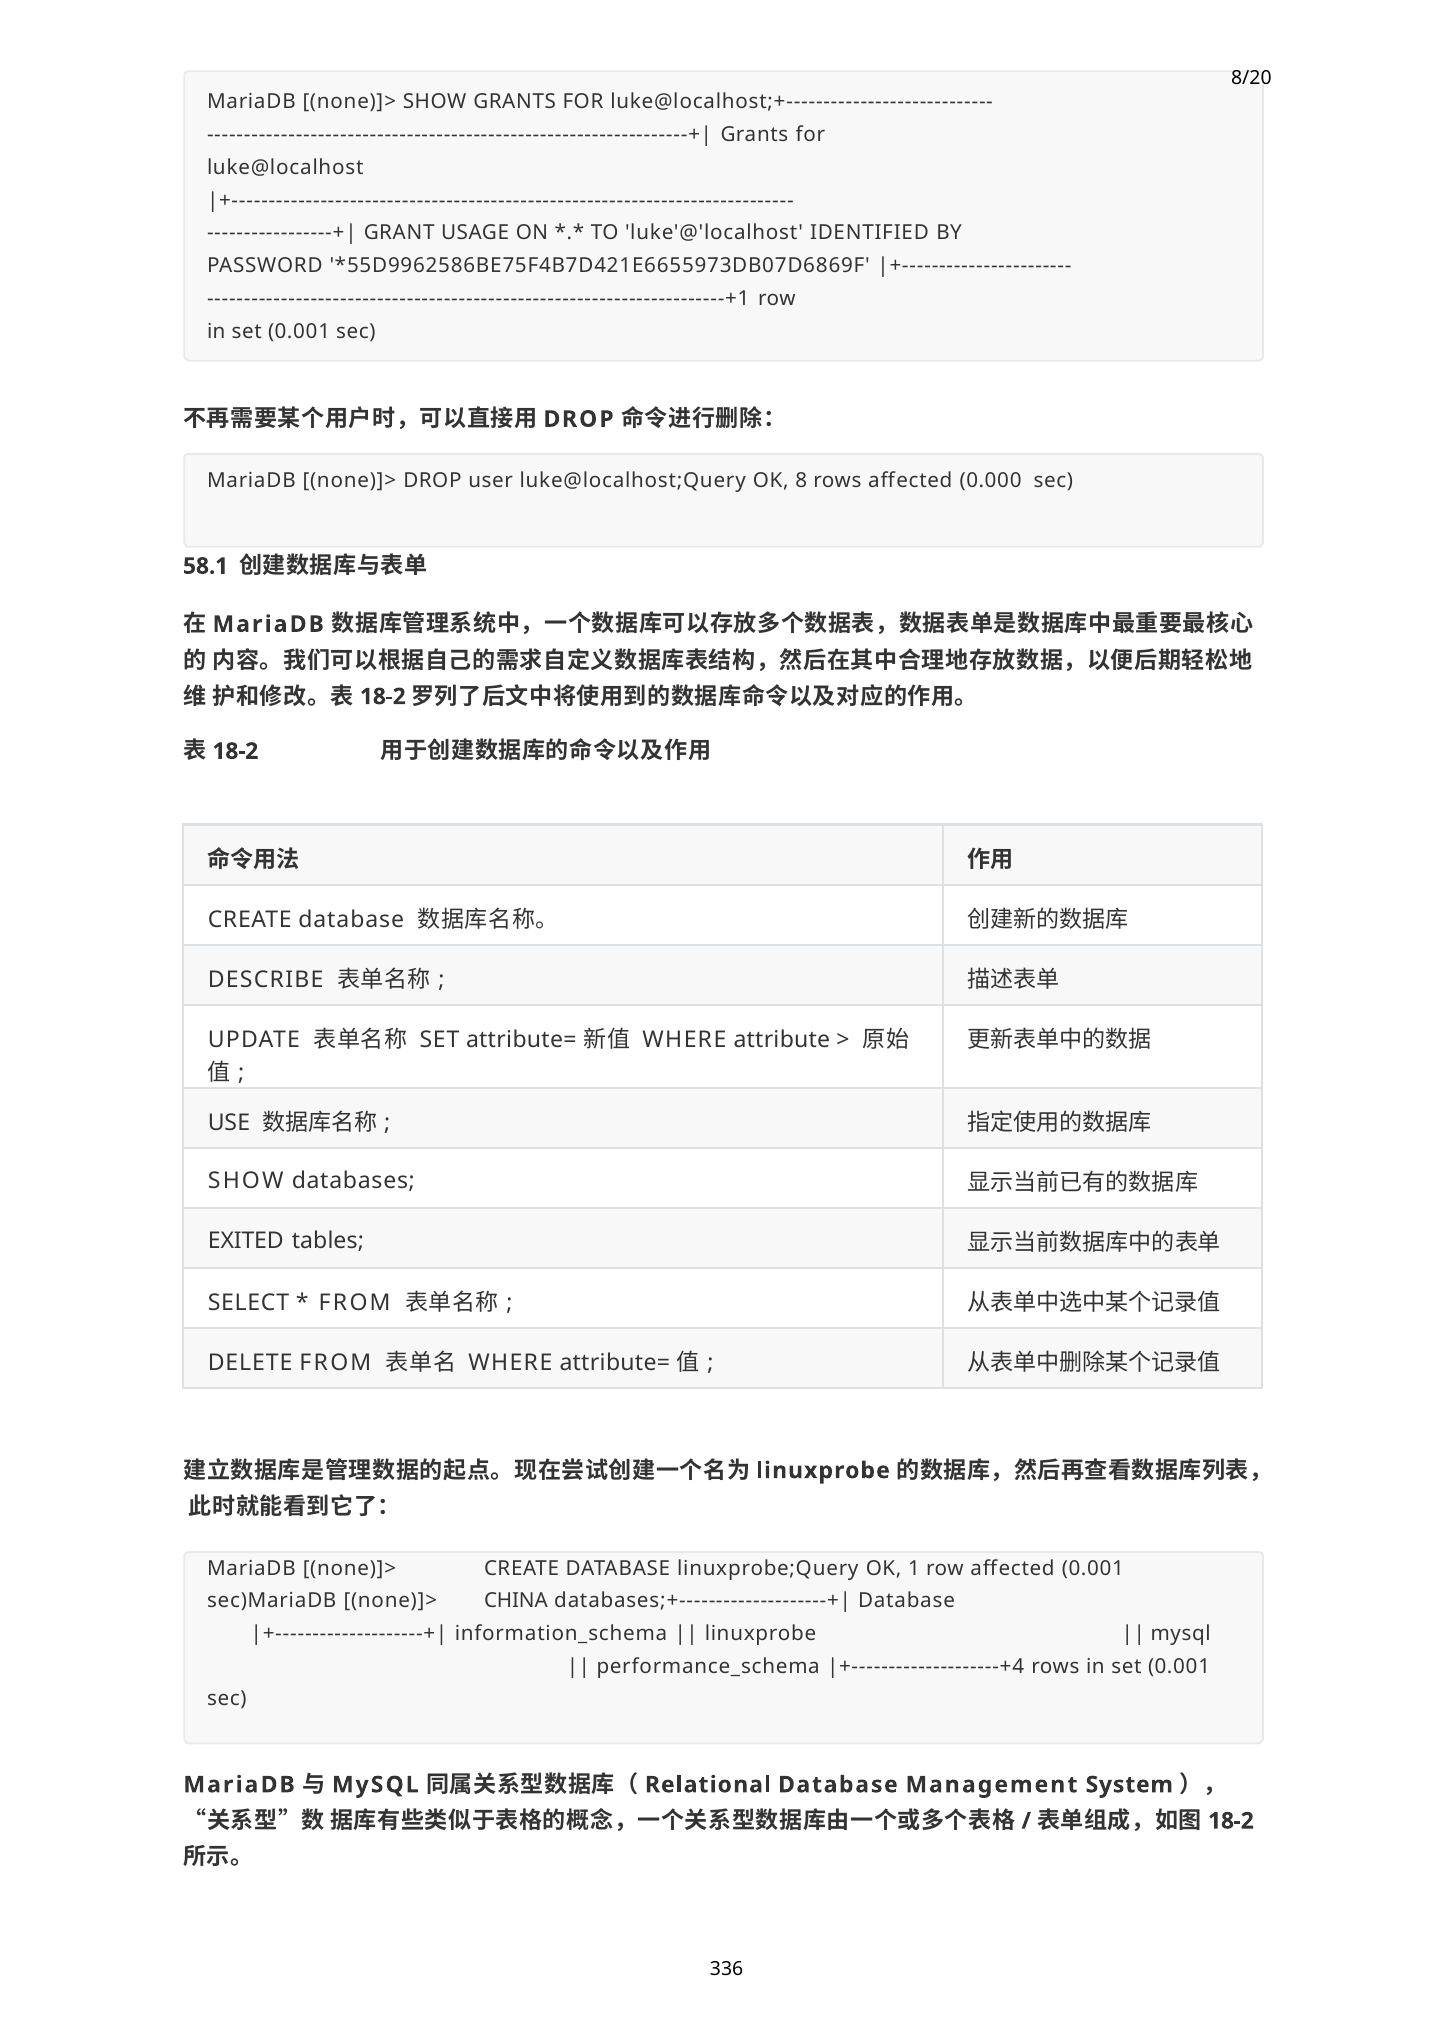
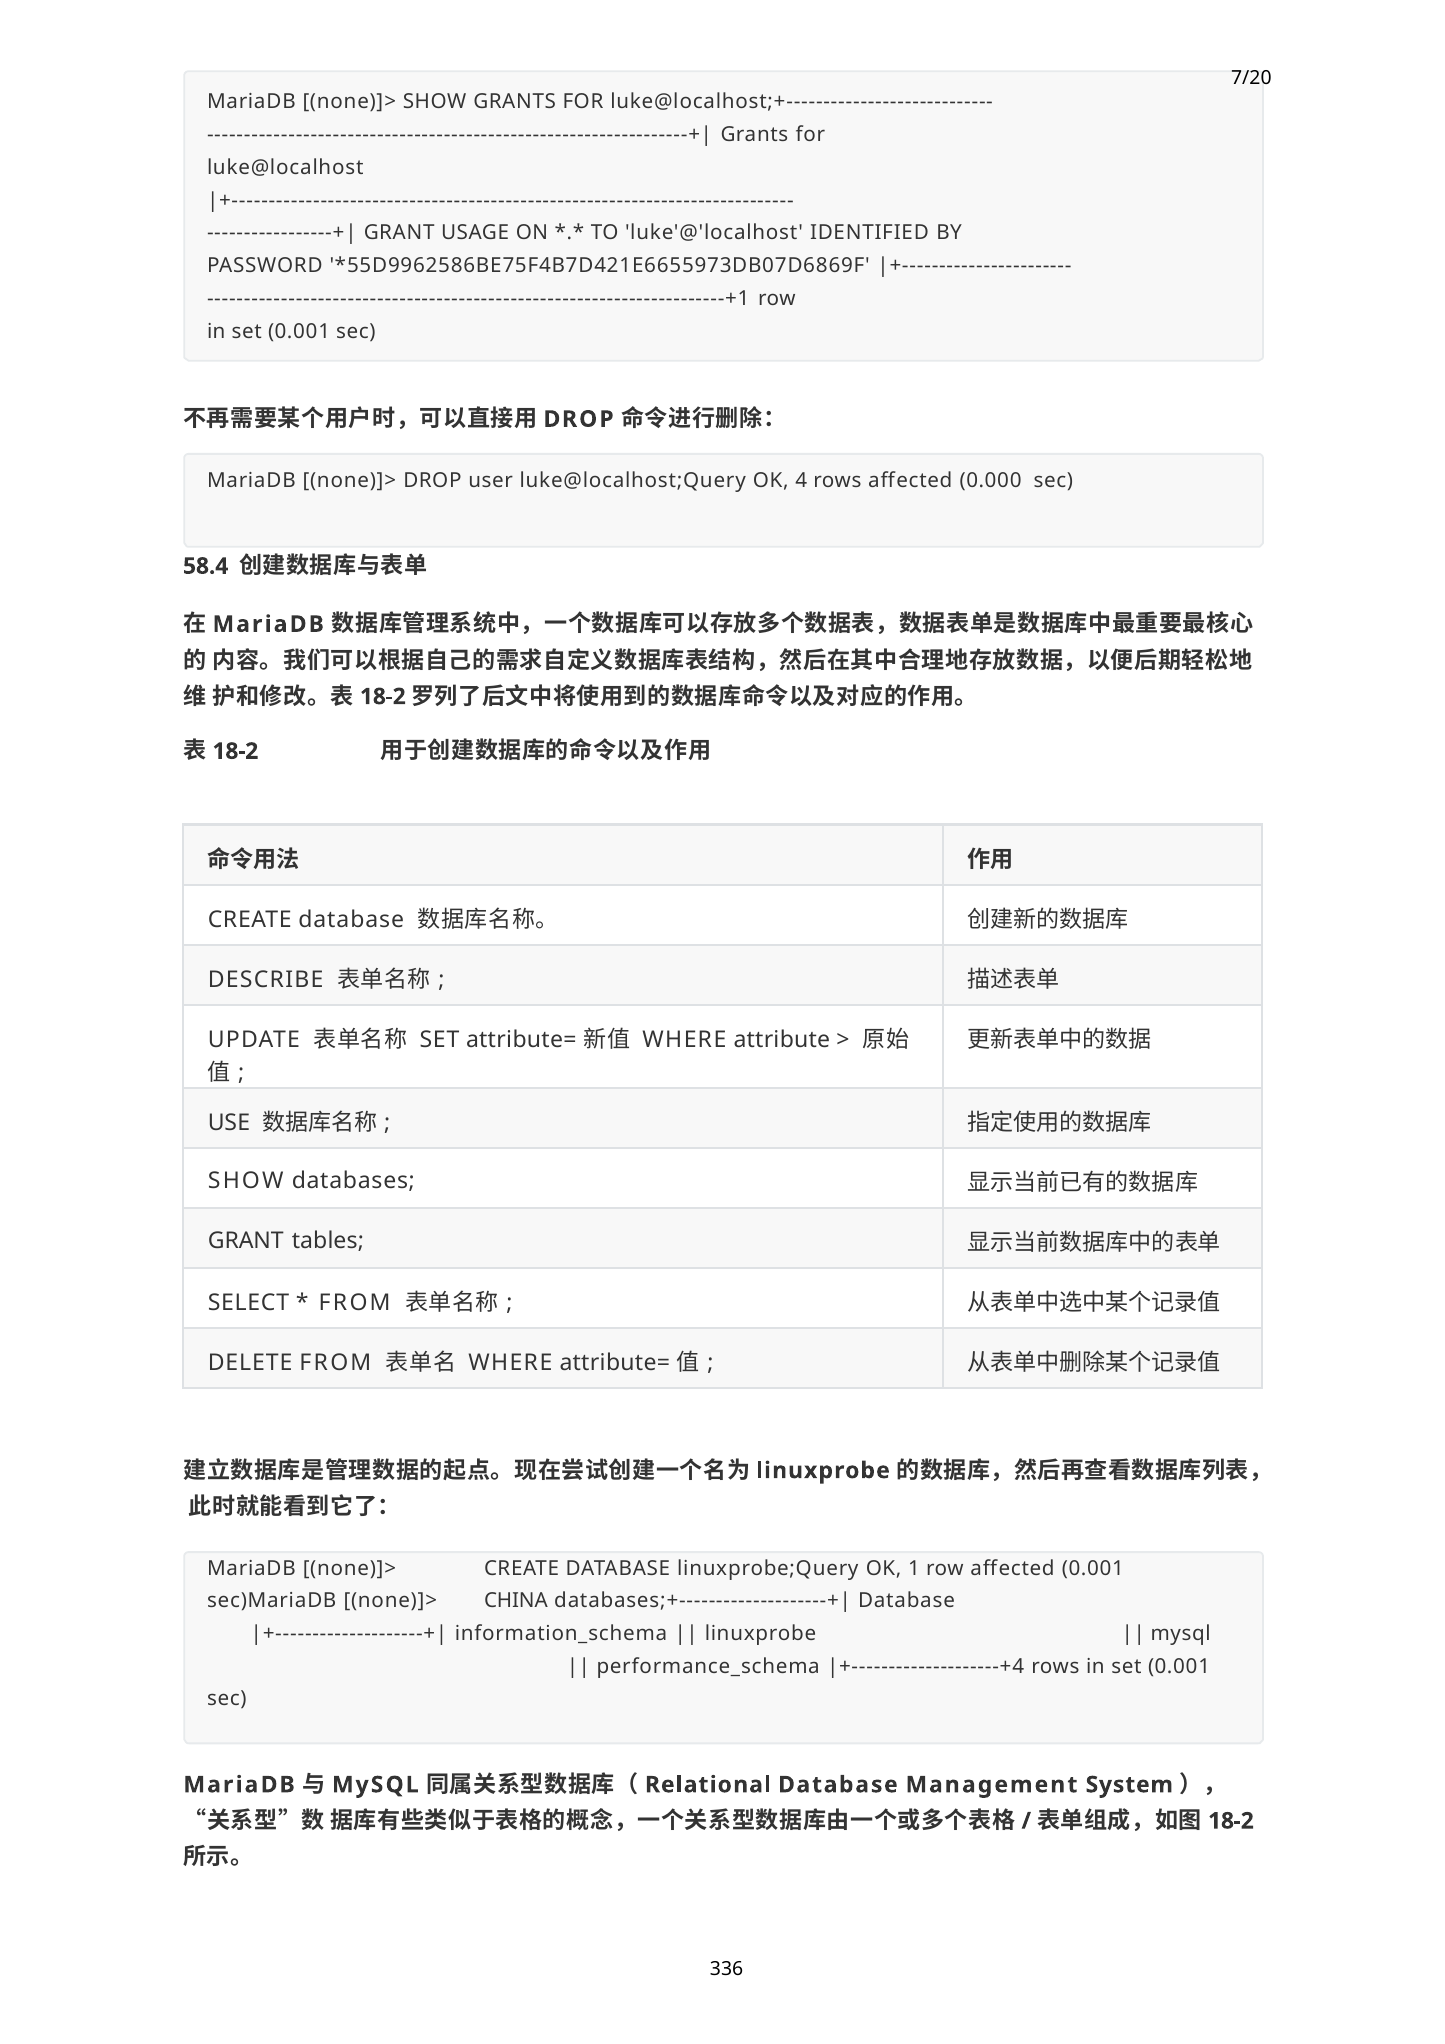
8/20: 8/20 -> 7/20
8: 8 -> 4
58.1: 58.1 -> 58.4
EXITED at (246, 1241): EXITED -> GRANT
